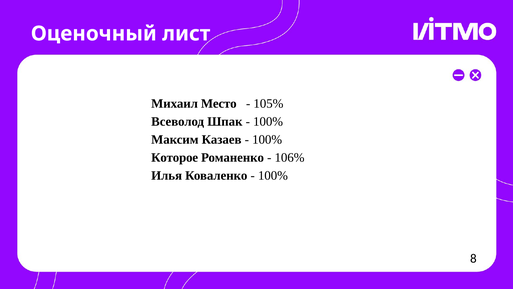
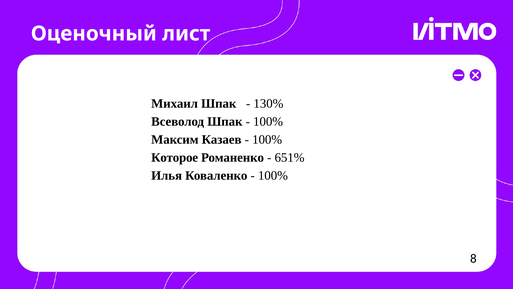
Михаил Место: Место -> Шпак
105%: 105% -> 130%
106%: 106% -> 651%
